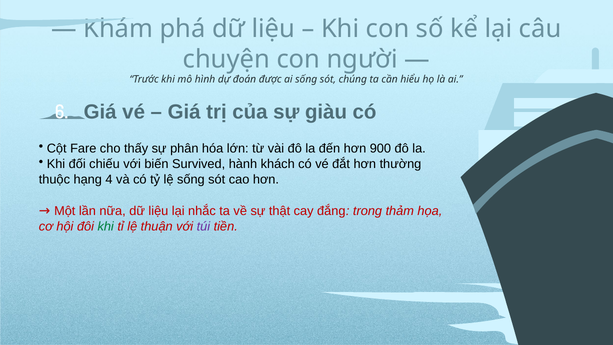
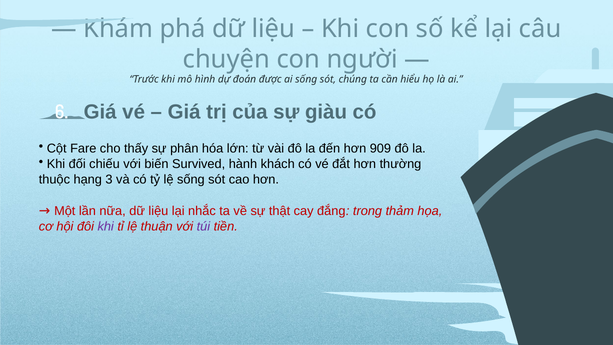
900: 900 -> 909
4: 4 -> 3
khi at (106, 226) colour: green -> purple
